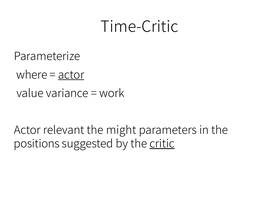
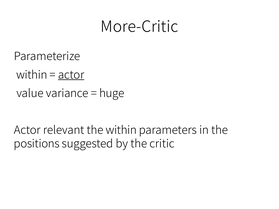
Time-Critic: Time-Critic -> More-Critic
where at (32, 75): where -> within
work: work -> huge
the might: might -> within
critic underline: present -> none
